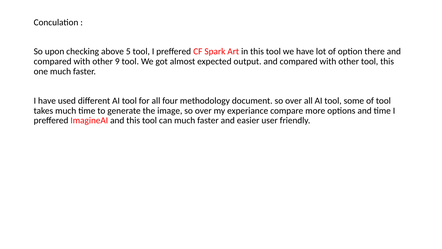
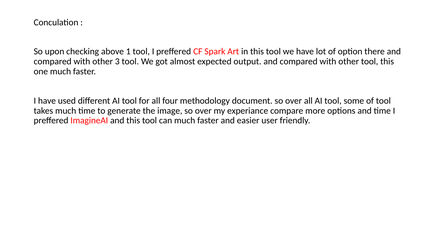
5: 5 -> 1
9: 9 -> 3
